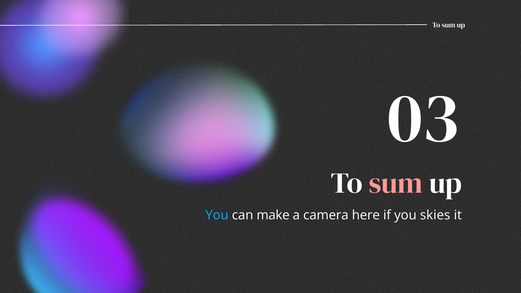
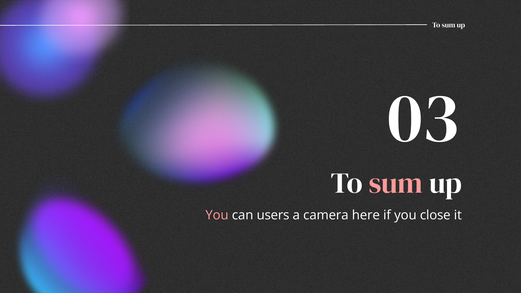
You at (217, 215) colour: light blue -> pink
make: make -> users
skies: skies -> close
